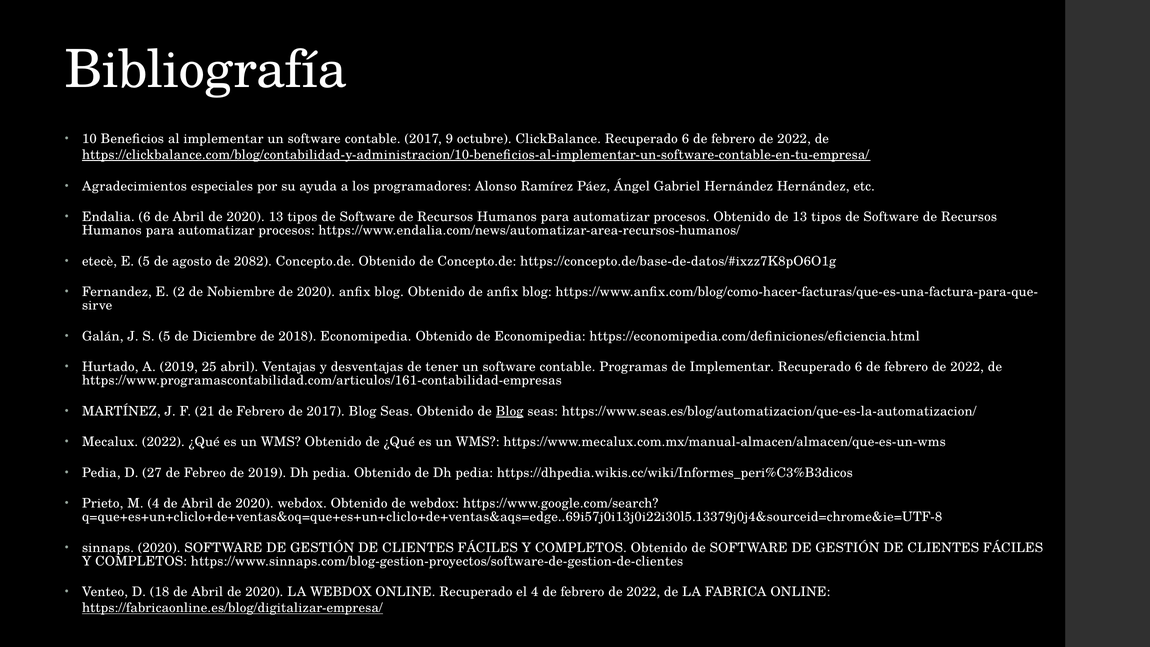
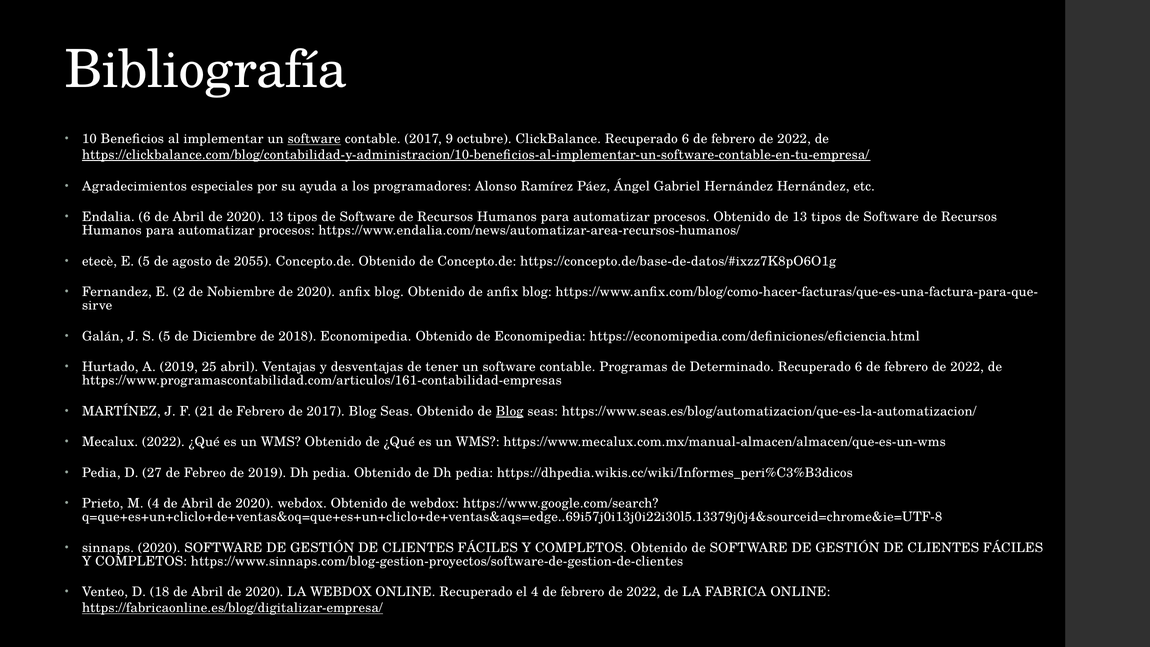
software at (314, 139) underline: none -> present
2082: 2082 -> 2055
de Implementar: Implementar -> Determinado
